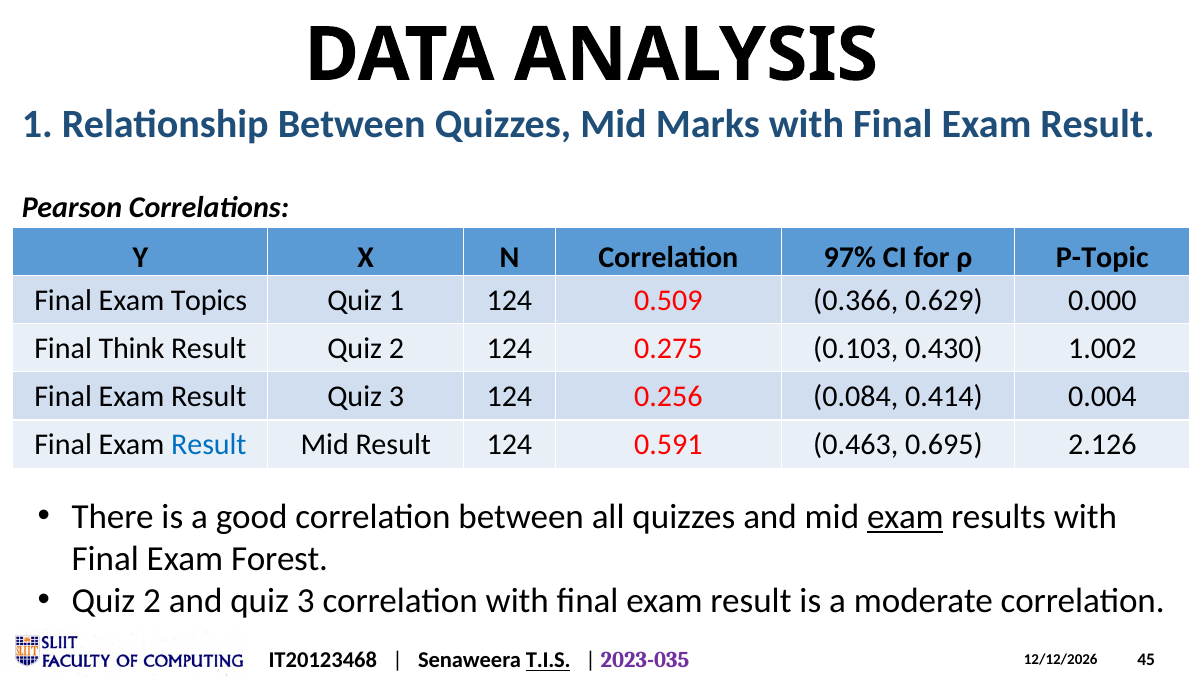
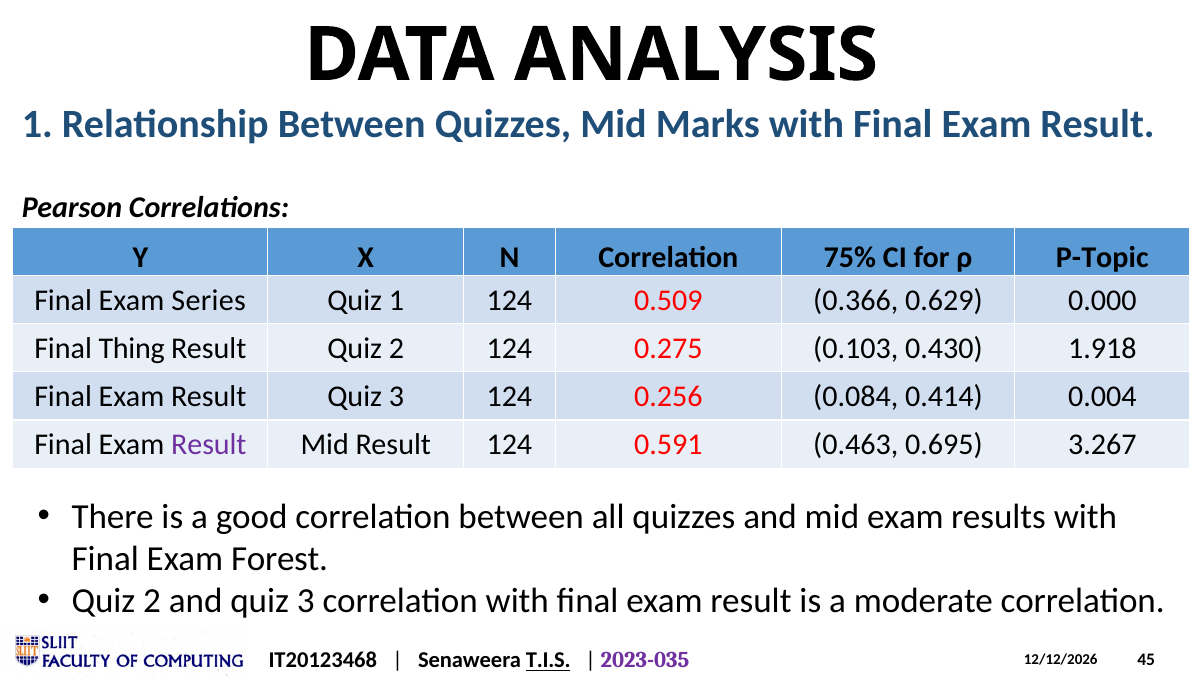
97%: 97% -> 75%
Topics: Topics -> Series
Think: Think -> Thing
1.002: 1.002 -> 1.918
Result at (209, 445) colour: blue -> purple
2.126: 2.126 -> 3.267
exam at (905, 517) underline: present -> none
